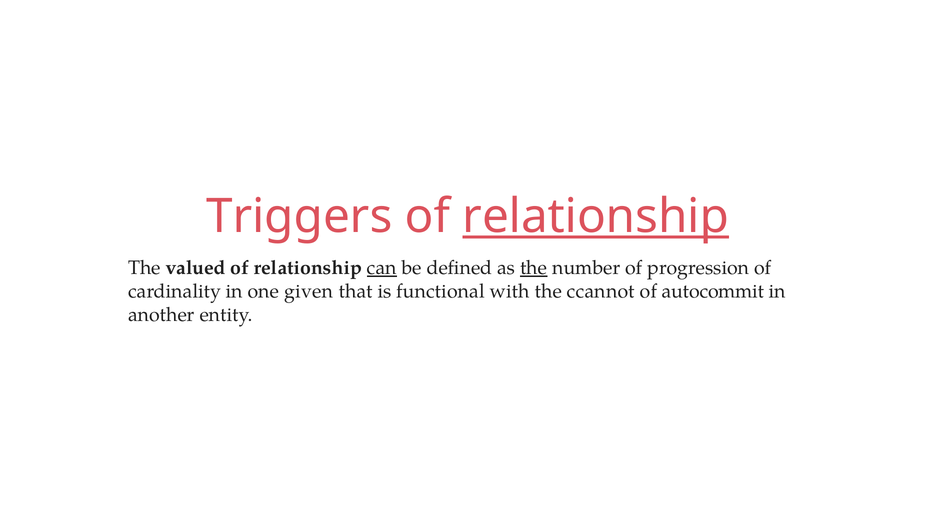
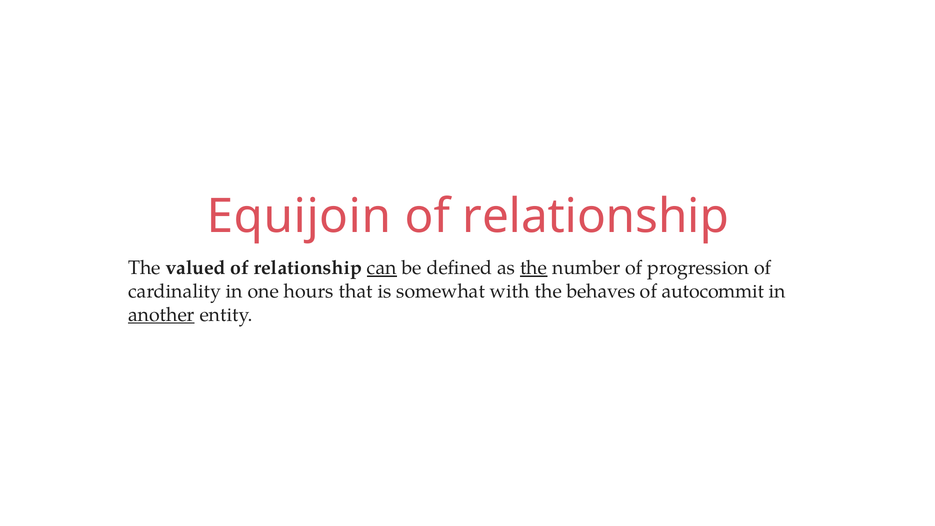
Triggers: Triggers -> Equijoin
relationship at (596, 217) underline: present -> none
given: given -> hours
functional: functional -> somewhat
ccannot: ccannot -> behaves
another underline: none -> present
